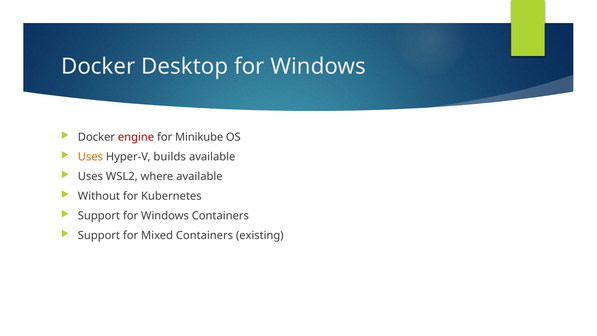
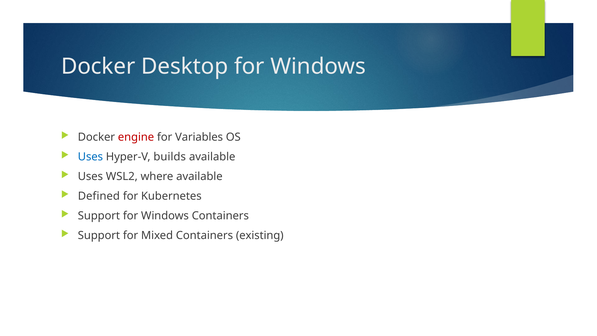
Minikube: Minikube -> Variables
Uses at (90, 157) colour: orange -> blue
Without: Without -> Defined
